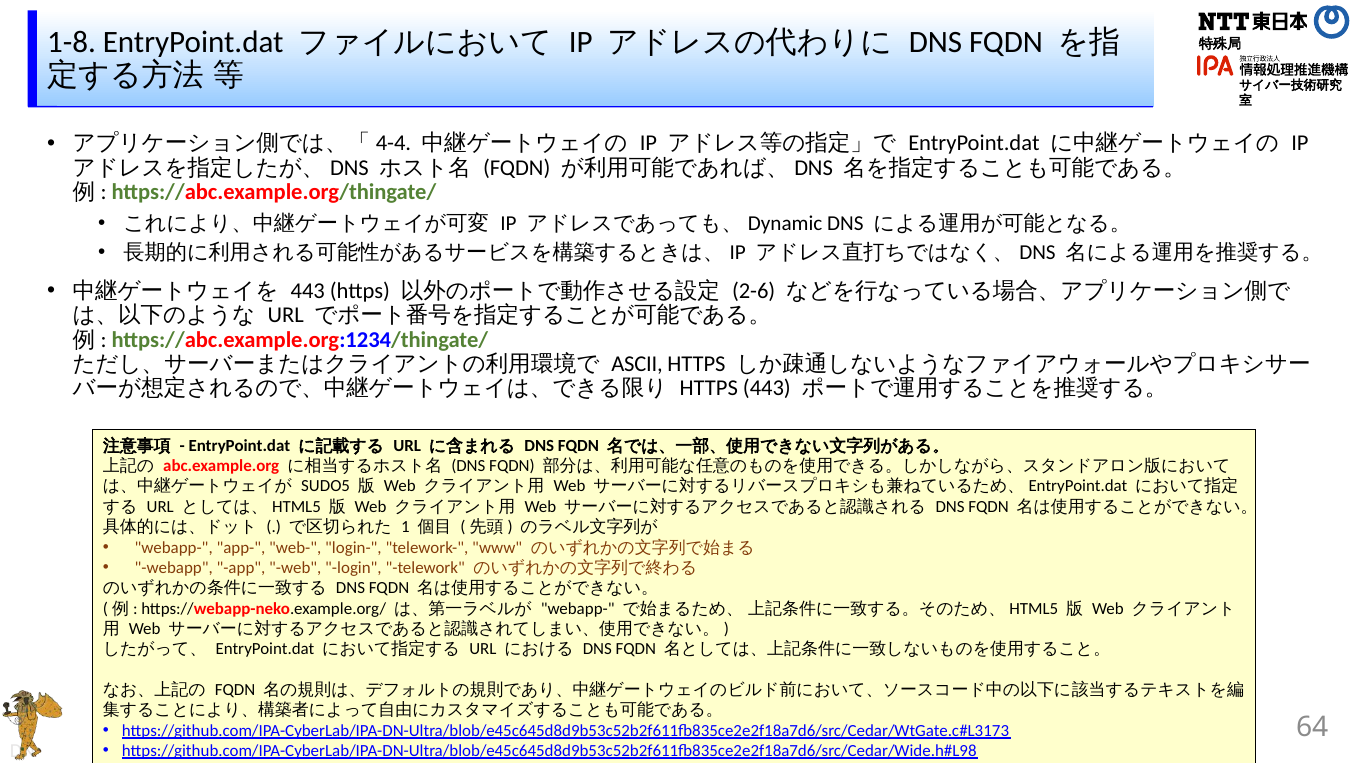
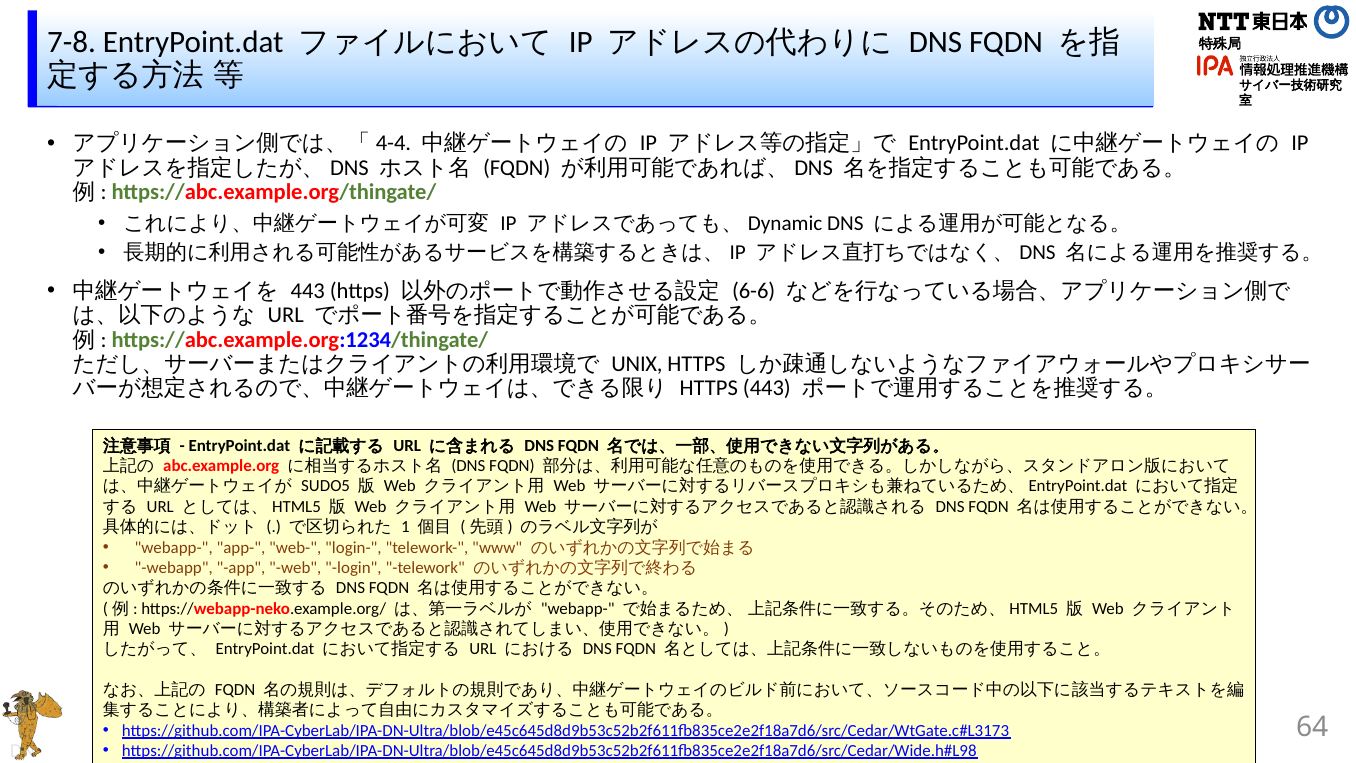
1-8: 1-8 -> 7-8
2-6: 2-6 -> 6-6
ASCII: ASCII -> UNIX
